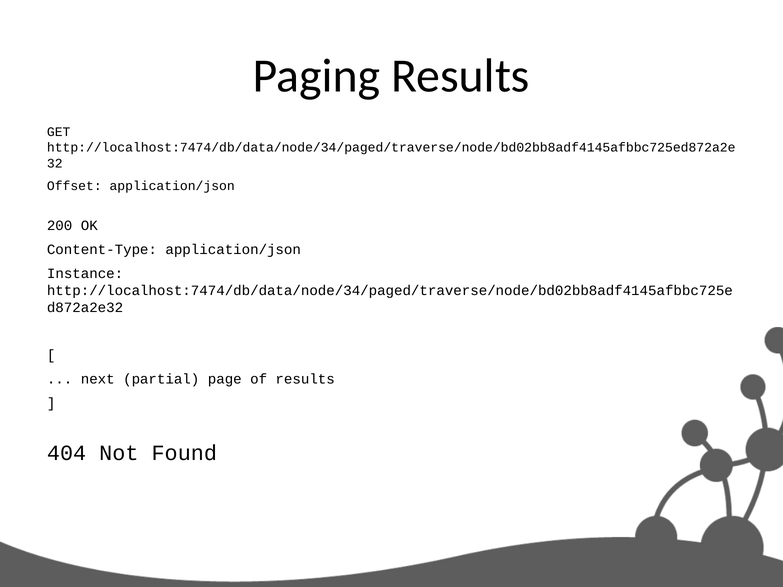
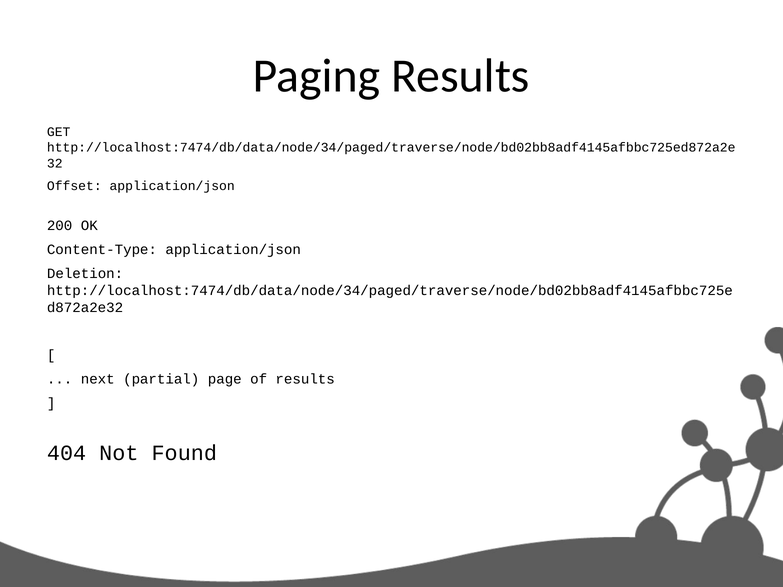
Instance: Instance -> Deletion
